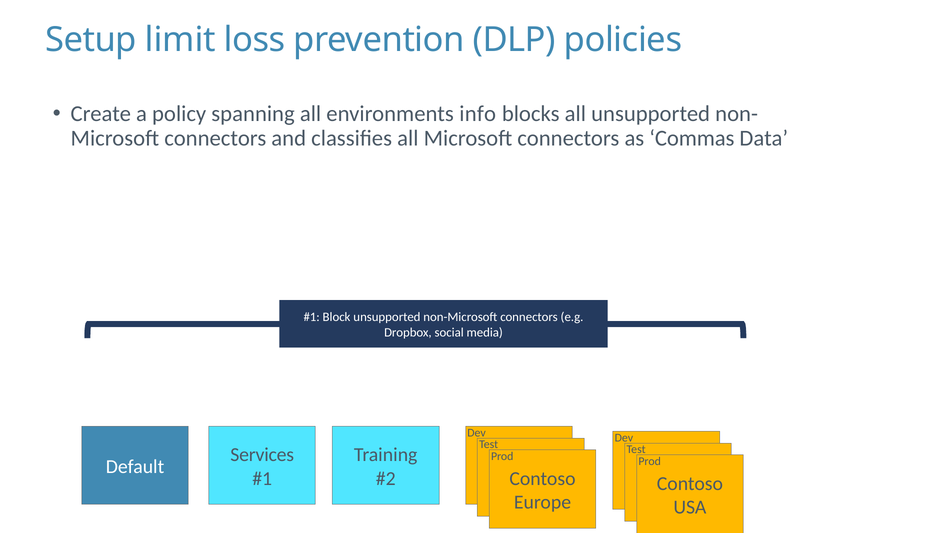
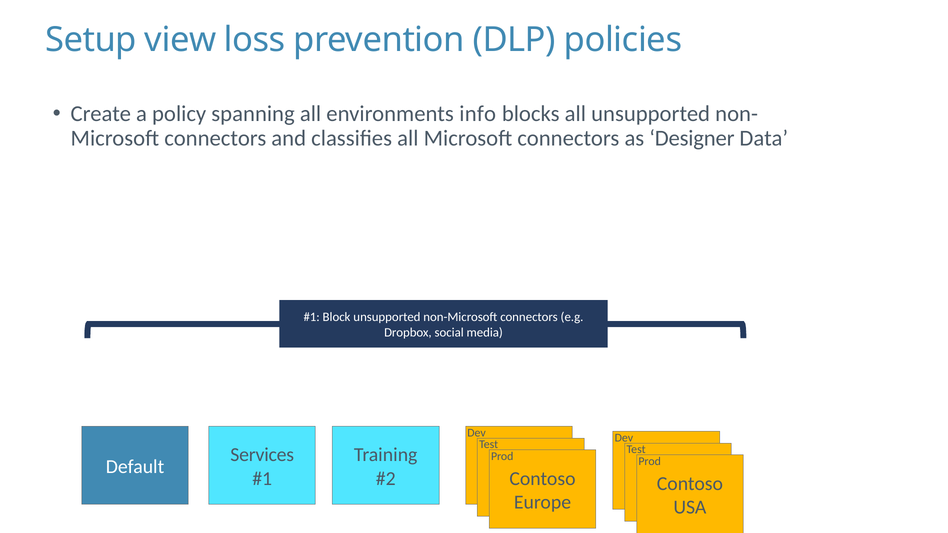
limit: limit -> view
Commas: Commas -> Designer
